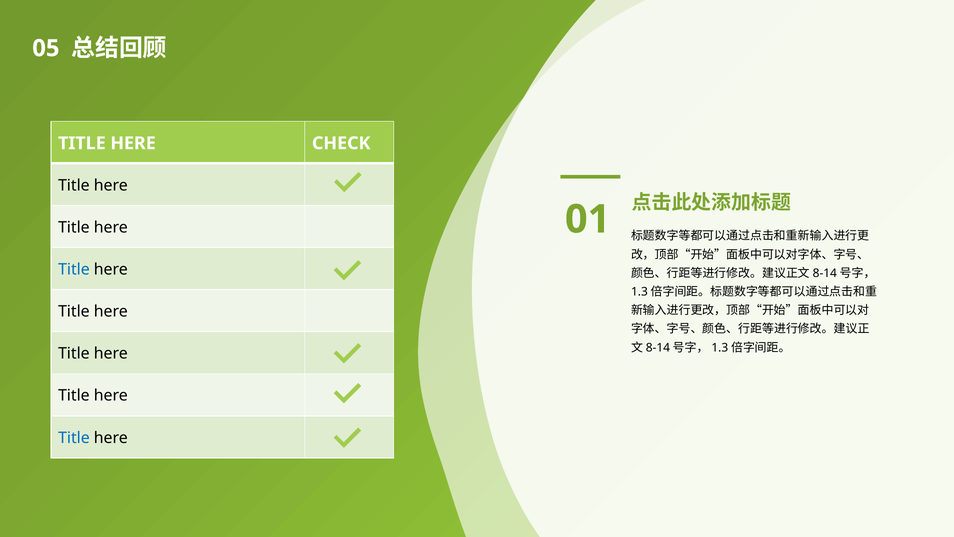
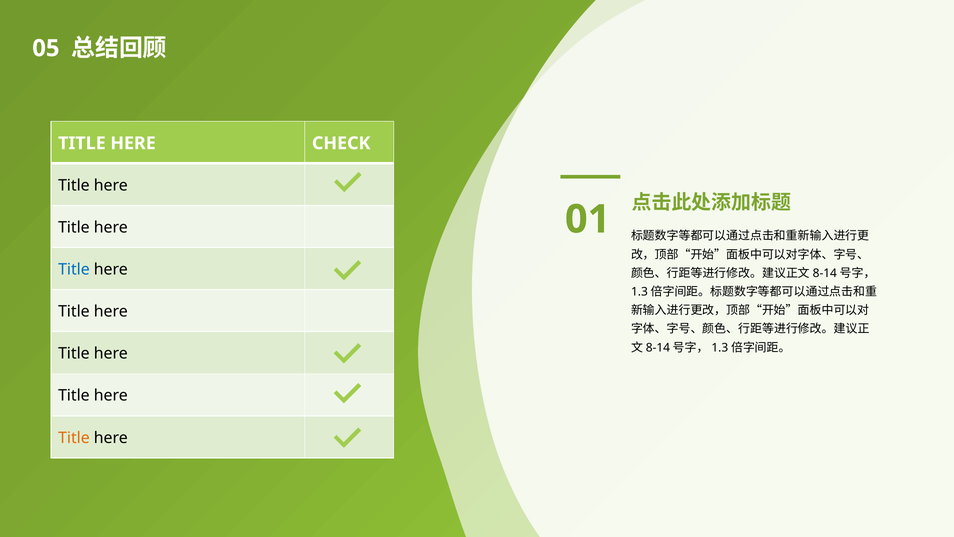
Title at (74, 437) colour: blue -> orange
